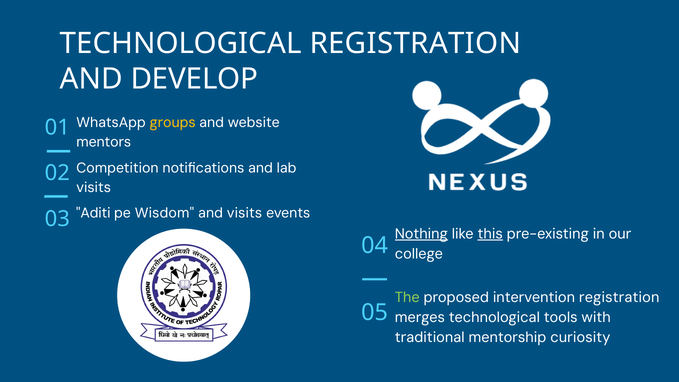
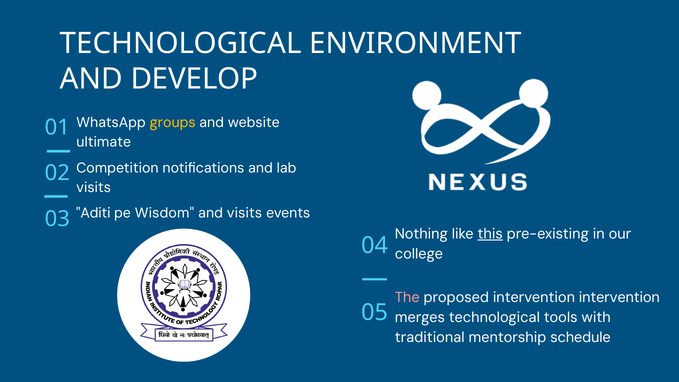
TECHNOLOGICAL REGISTRATION: REGISTRATION -> ENVIRONMENT
mentors: mentors -> ultimate
Nothing underline: present -> none
The colour: light green -> pink
intervention registration: registration -> intervention
curiosity: curiosity -> schedule
